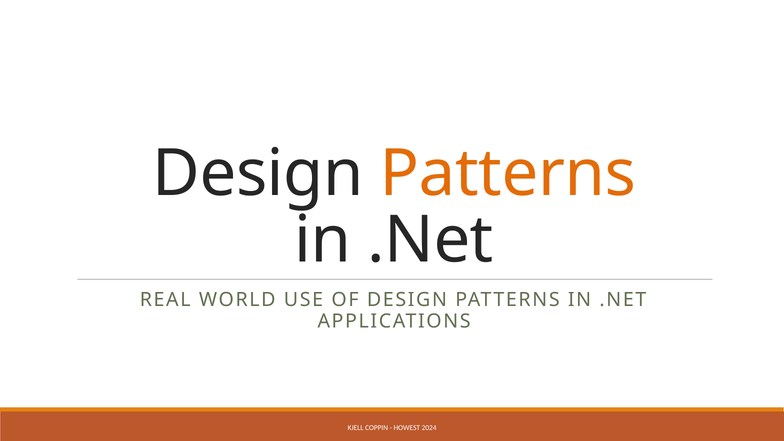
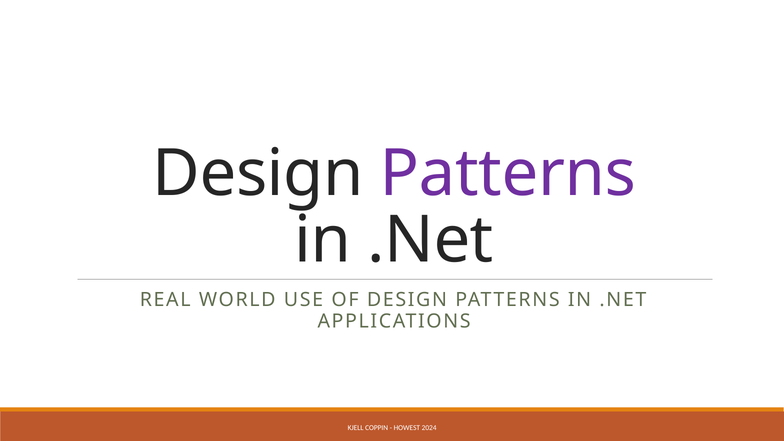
Patterns at (508, 174) colour: orange -> purple
